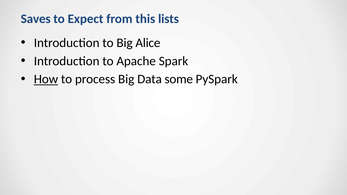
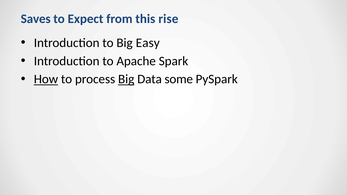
lists: lists -> rise
Alice: Alice -> Easy
Big at (126, 79) underline: none -> present
